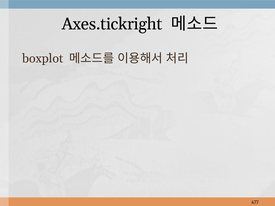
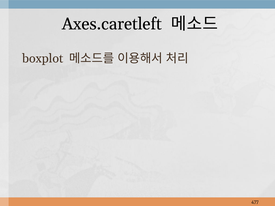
Axes.tickright: Axes.tickright -> Axes.caretleft
